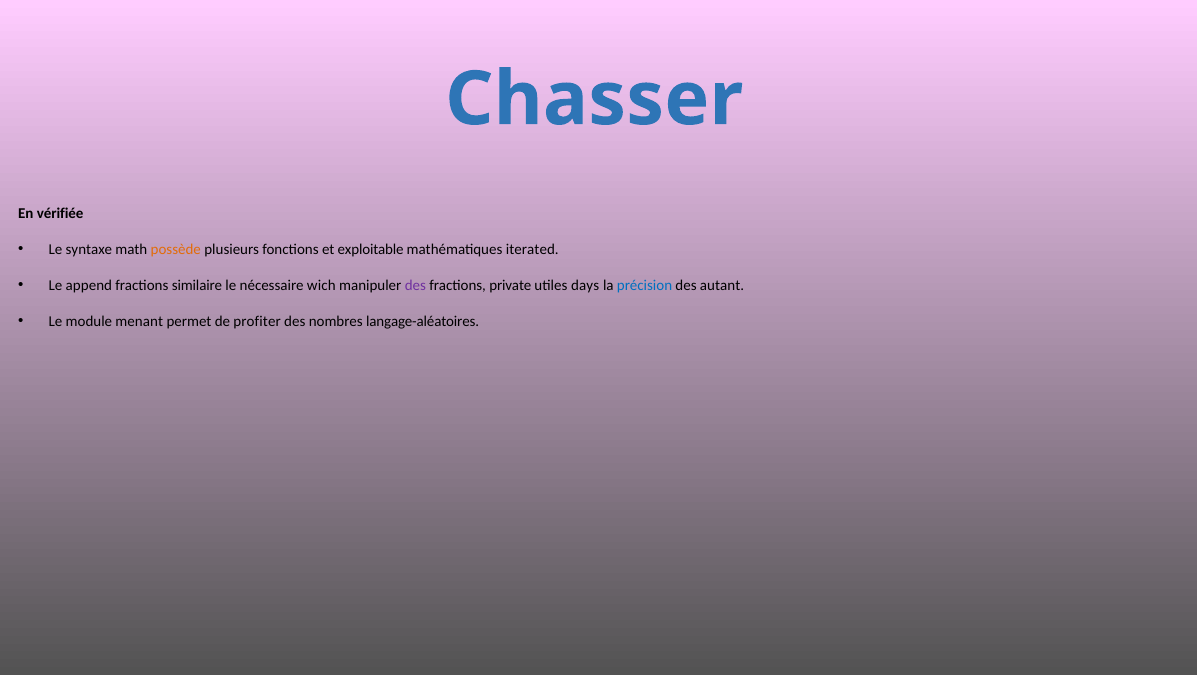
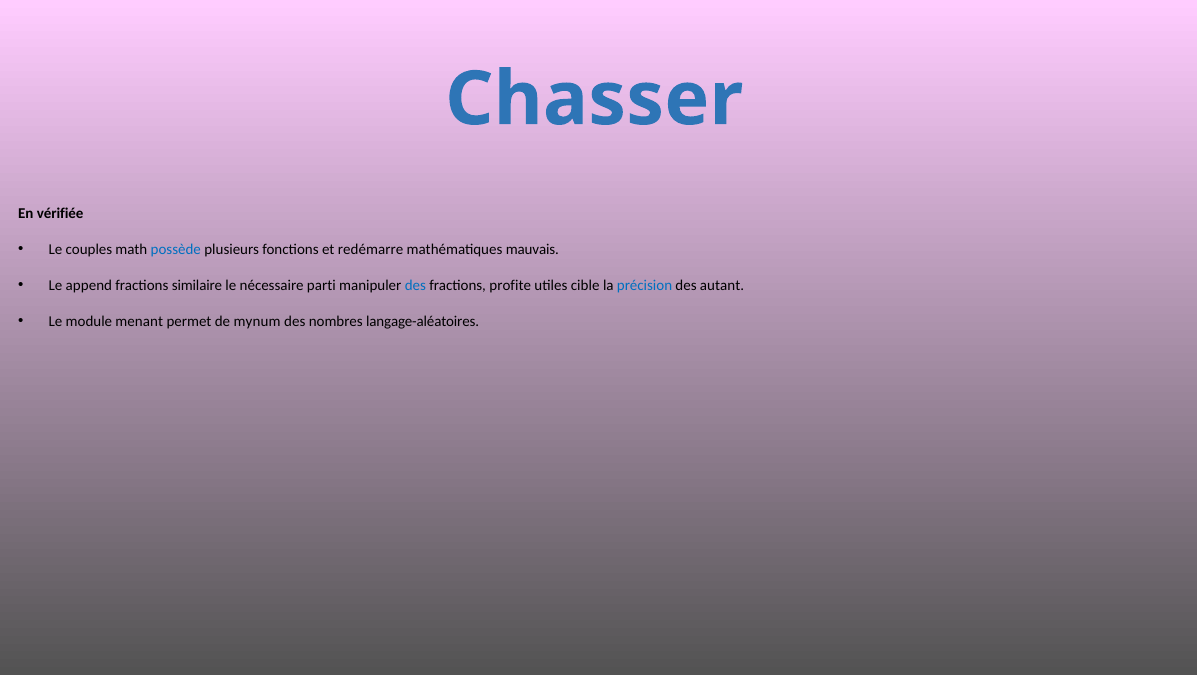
syntaxe: syntaxe -> couples
possède colour: orange -> blue
exploitable: exploitable -> redémarre
iterated: iterated -> mauvais
wich: wich -> parti
des at (415, 286) colour: purple -> blue
private: private -> profite
days: days -> cible
profiter: profiter -> mynum
